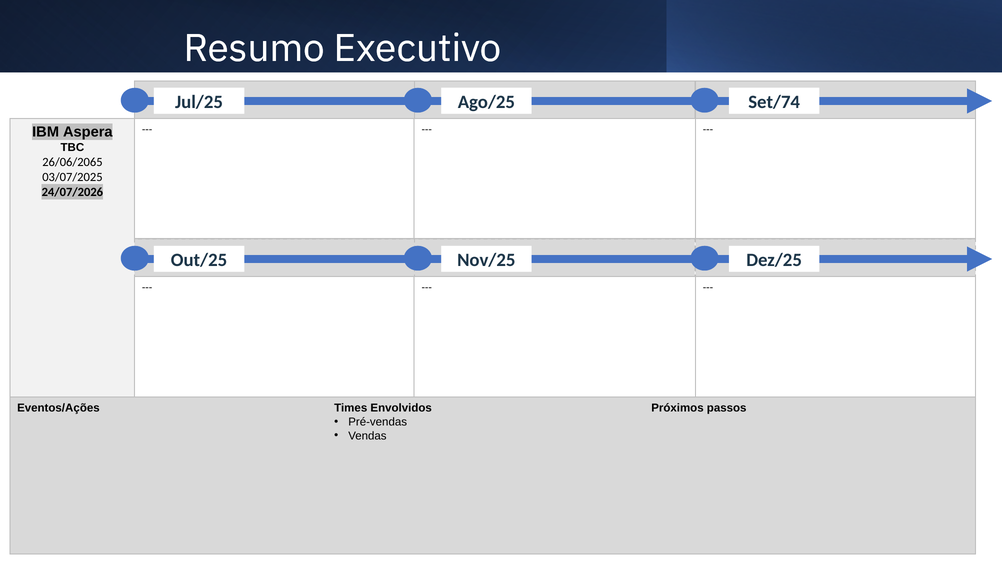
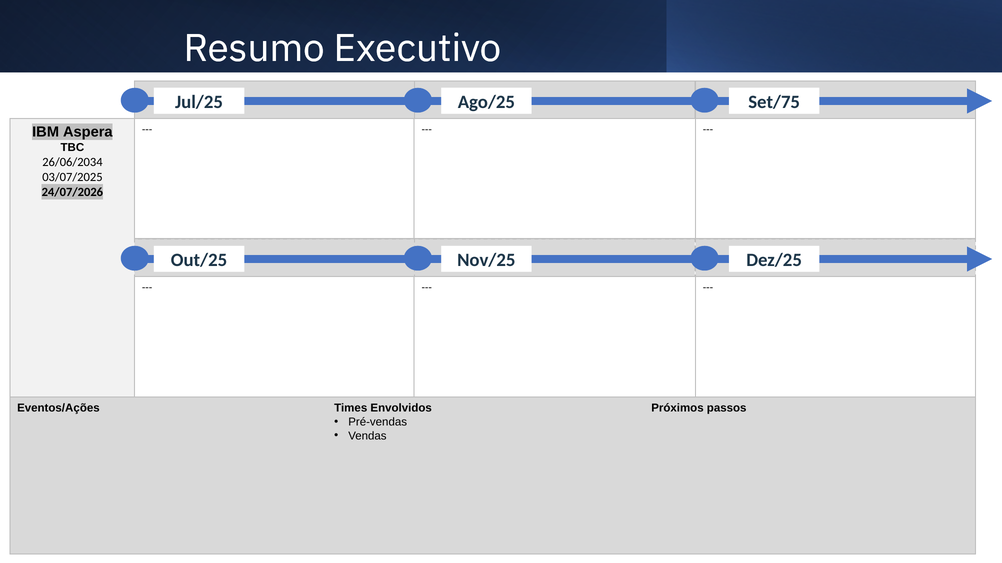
Set/74: Set/74 -> Set/75
26/06/2065: 26/06/2065 -> 26/06/2034
